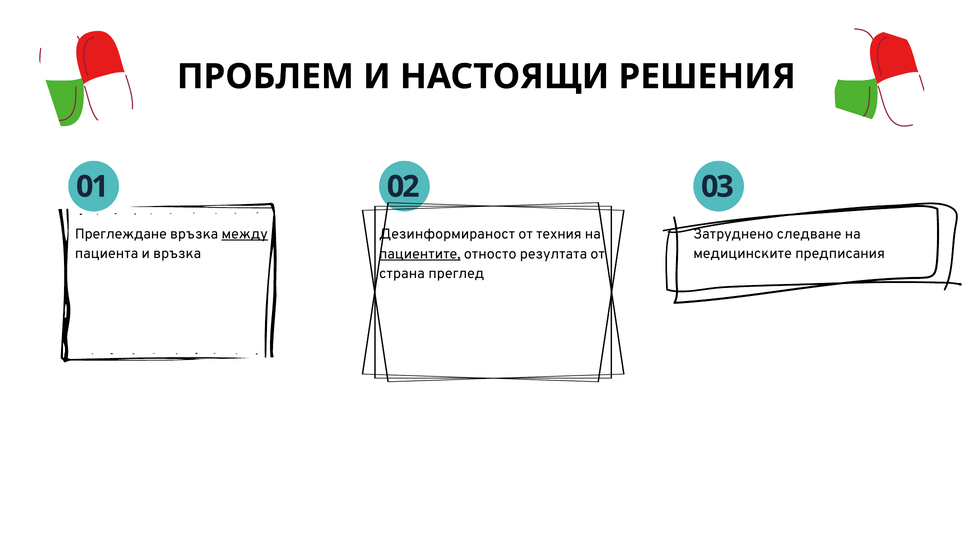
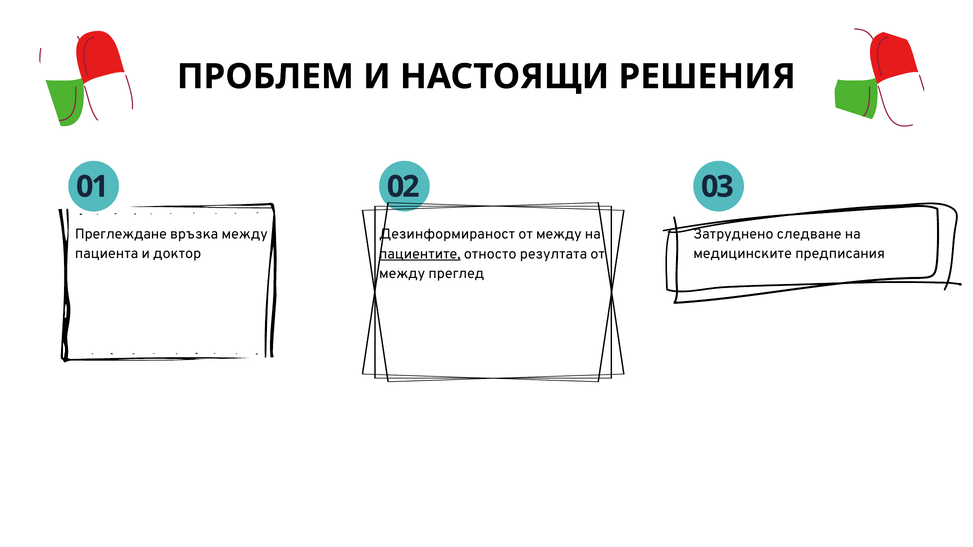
между at (245, 234) underline: present -> none
Дезинформираност от техния: техния -> между
и връзка: връзка -> доктор
страна at (402, 274): страна -> между
